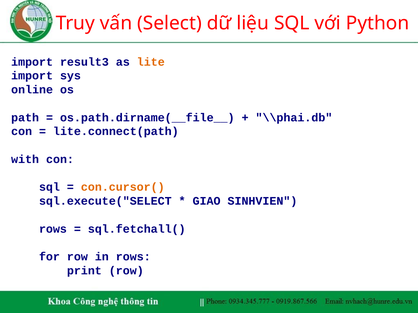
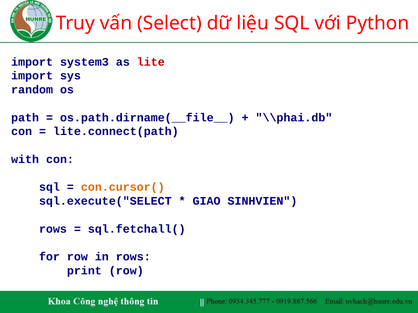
result3: result3 -> system3
lite colour: orange -> red
online: online -> random
